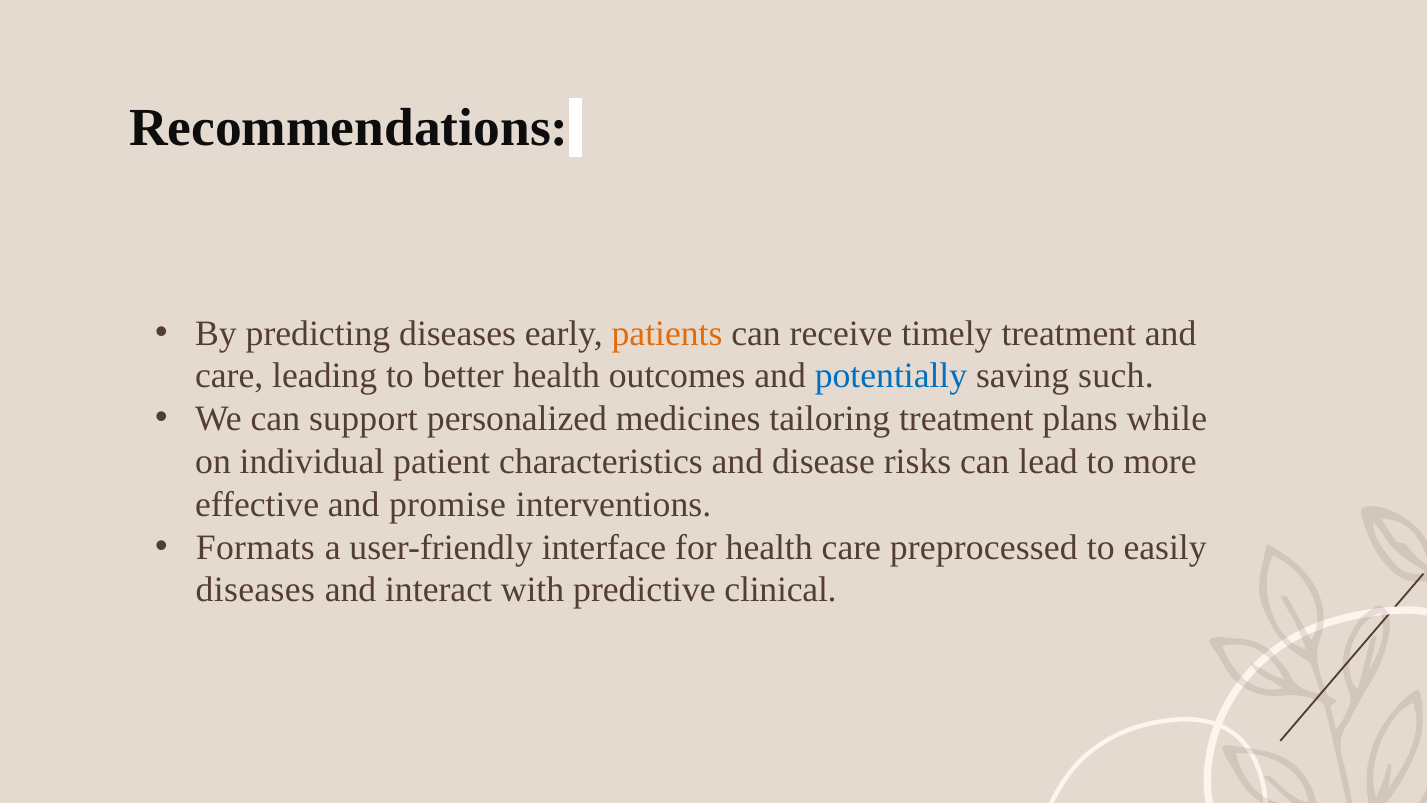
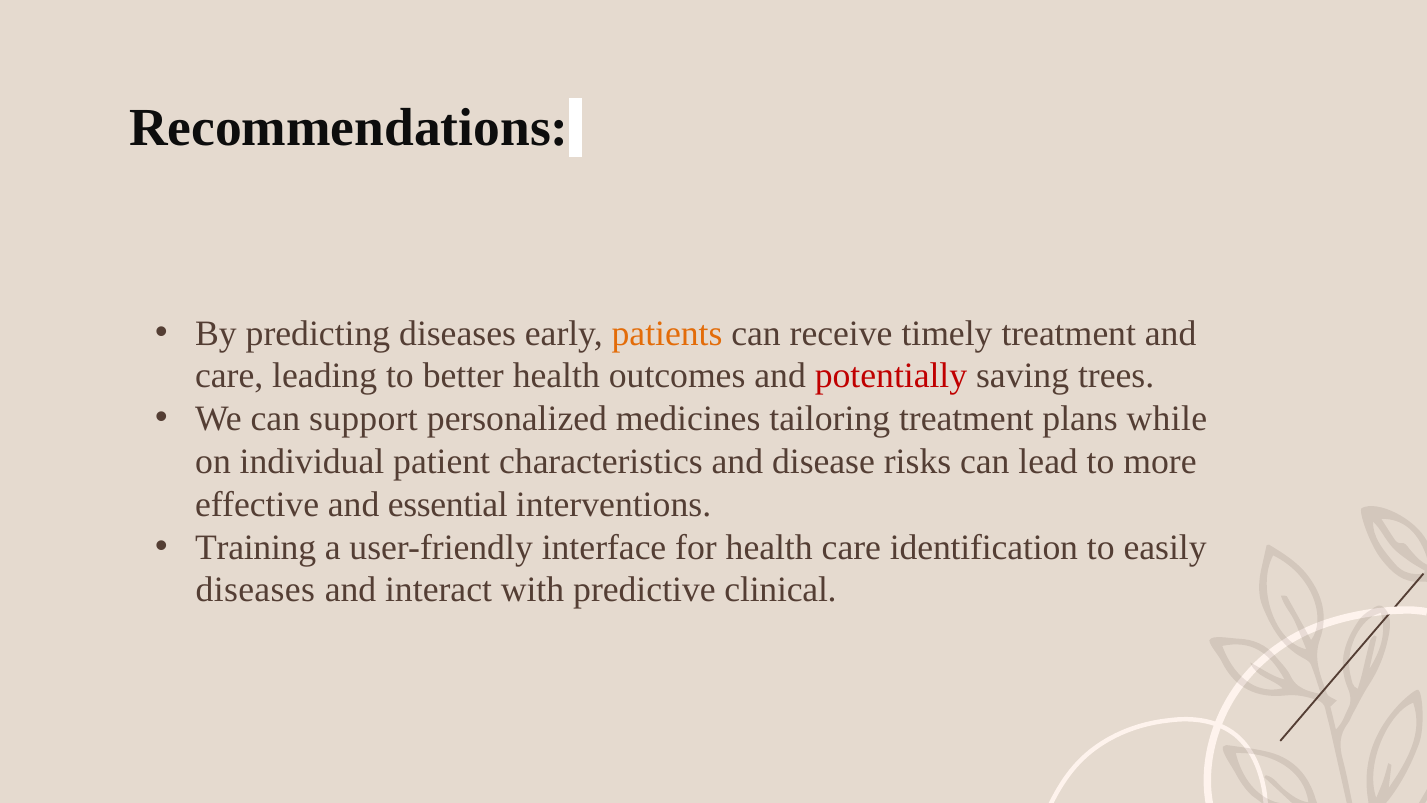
potentially colour: blue -> red
such: such -> trees
promise: promise -> essential
Formats: Formats -> Training
preprocessed: preprocessed -> identification
